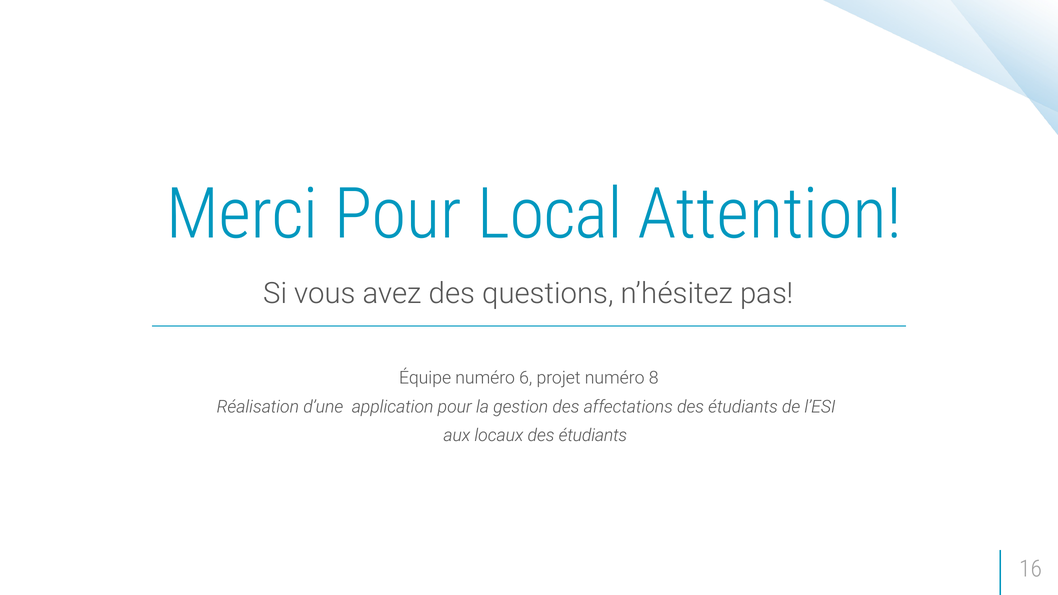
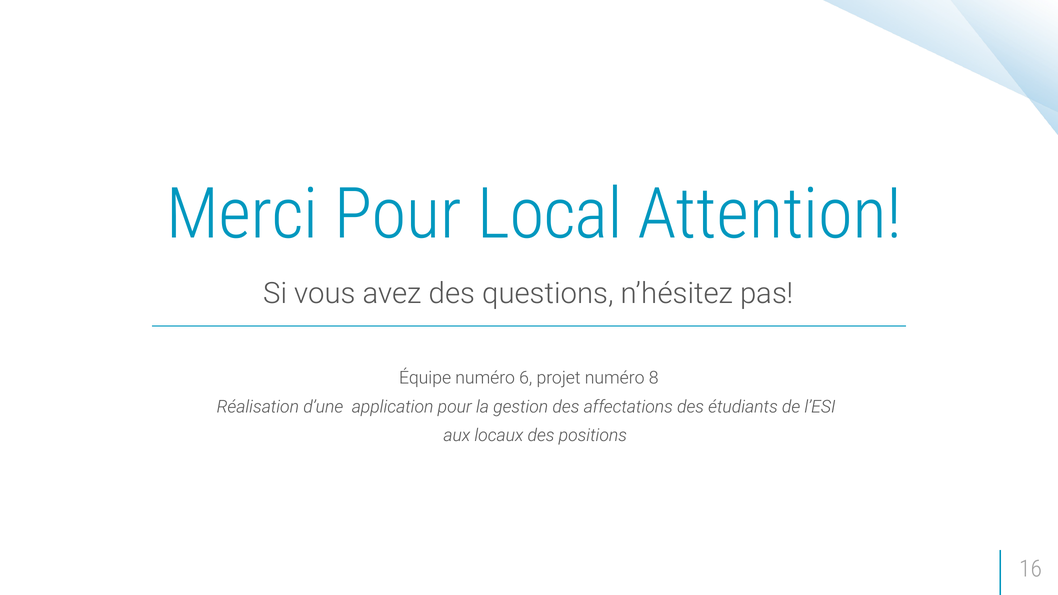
locaux des étudiants: étudiants -> positions
